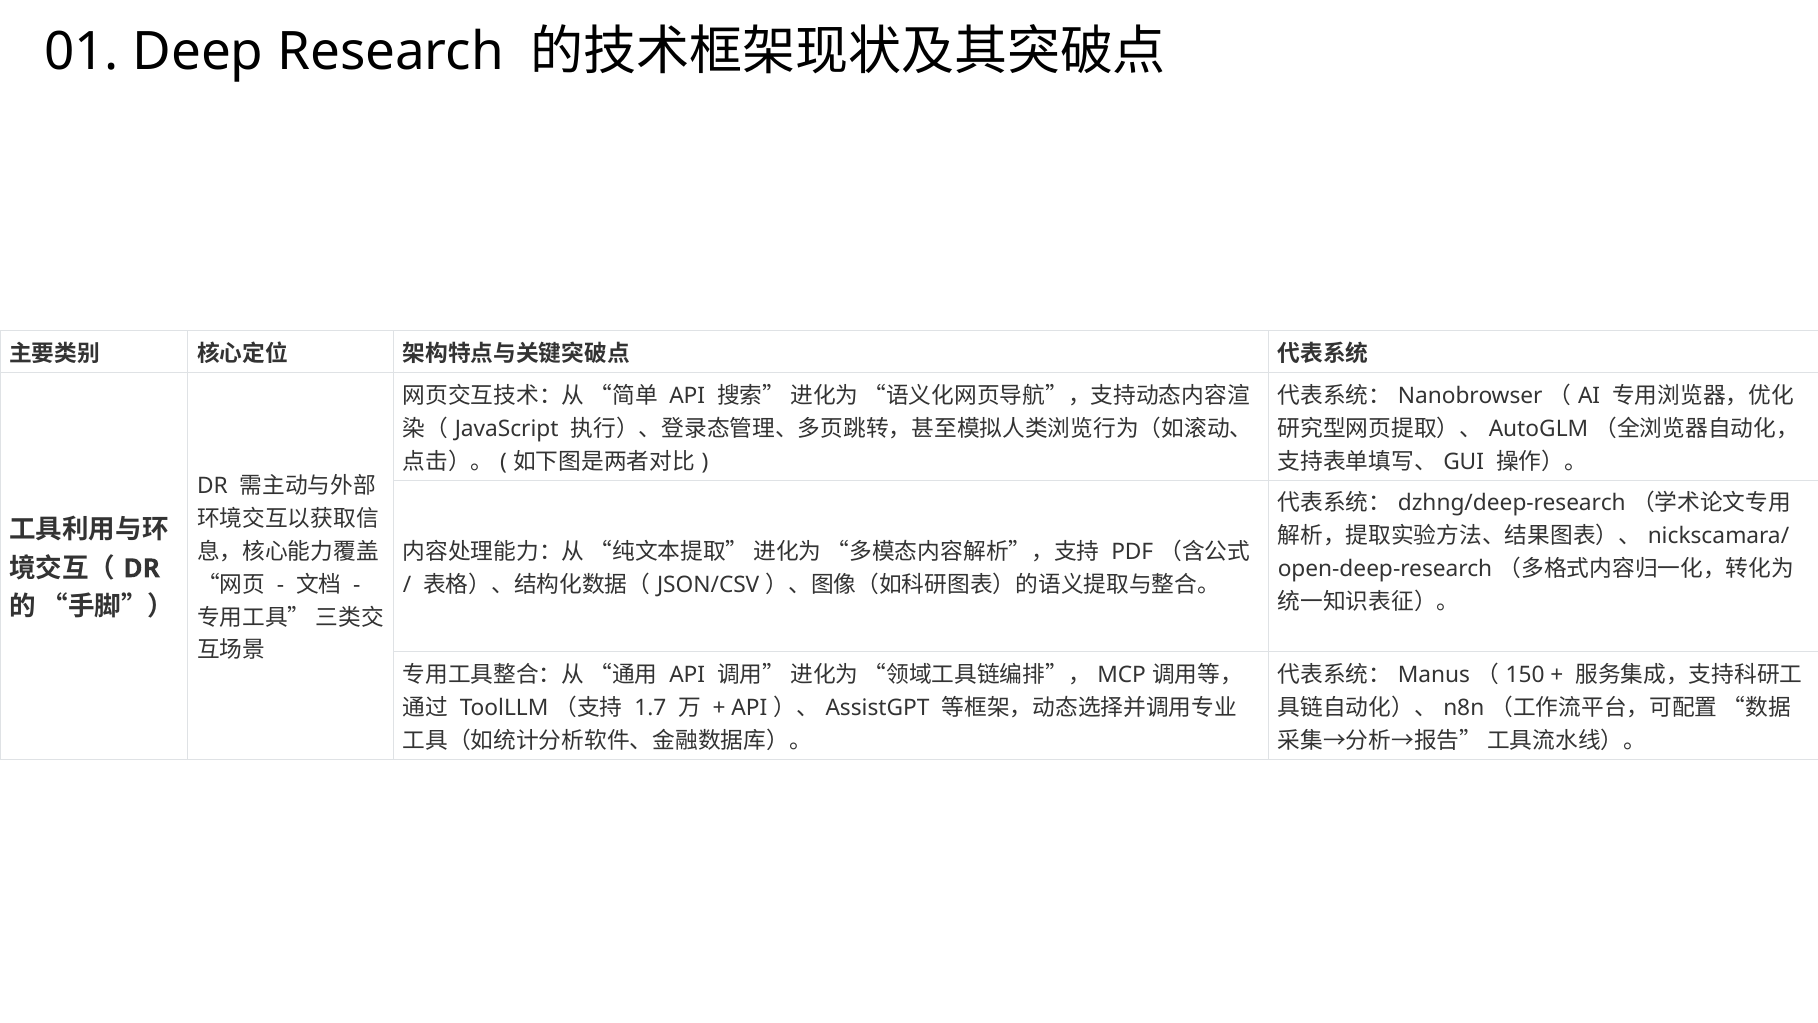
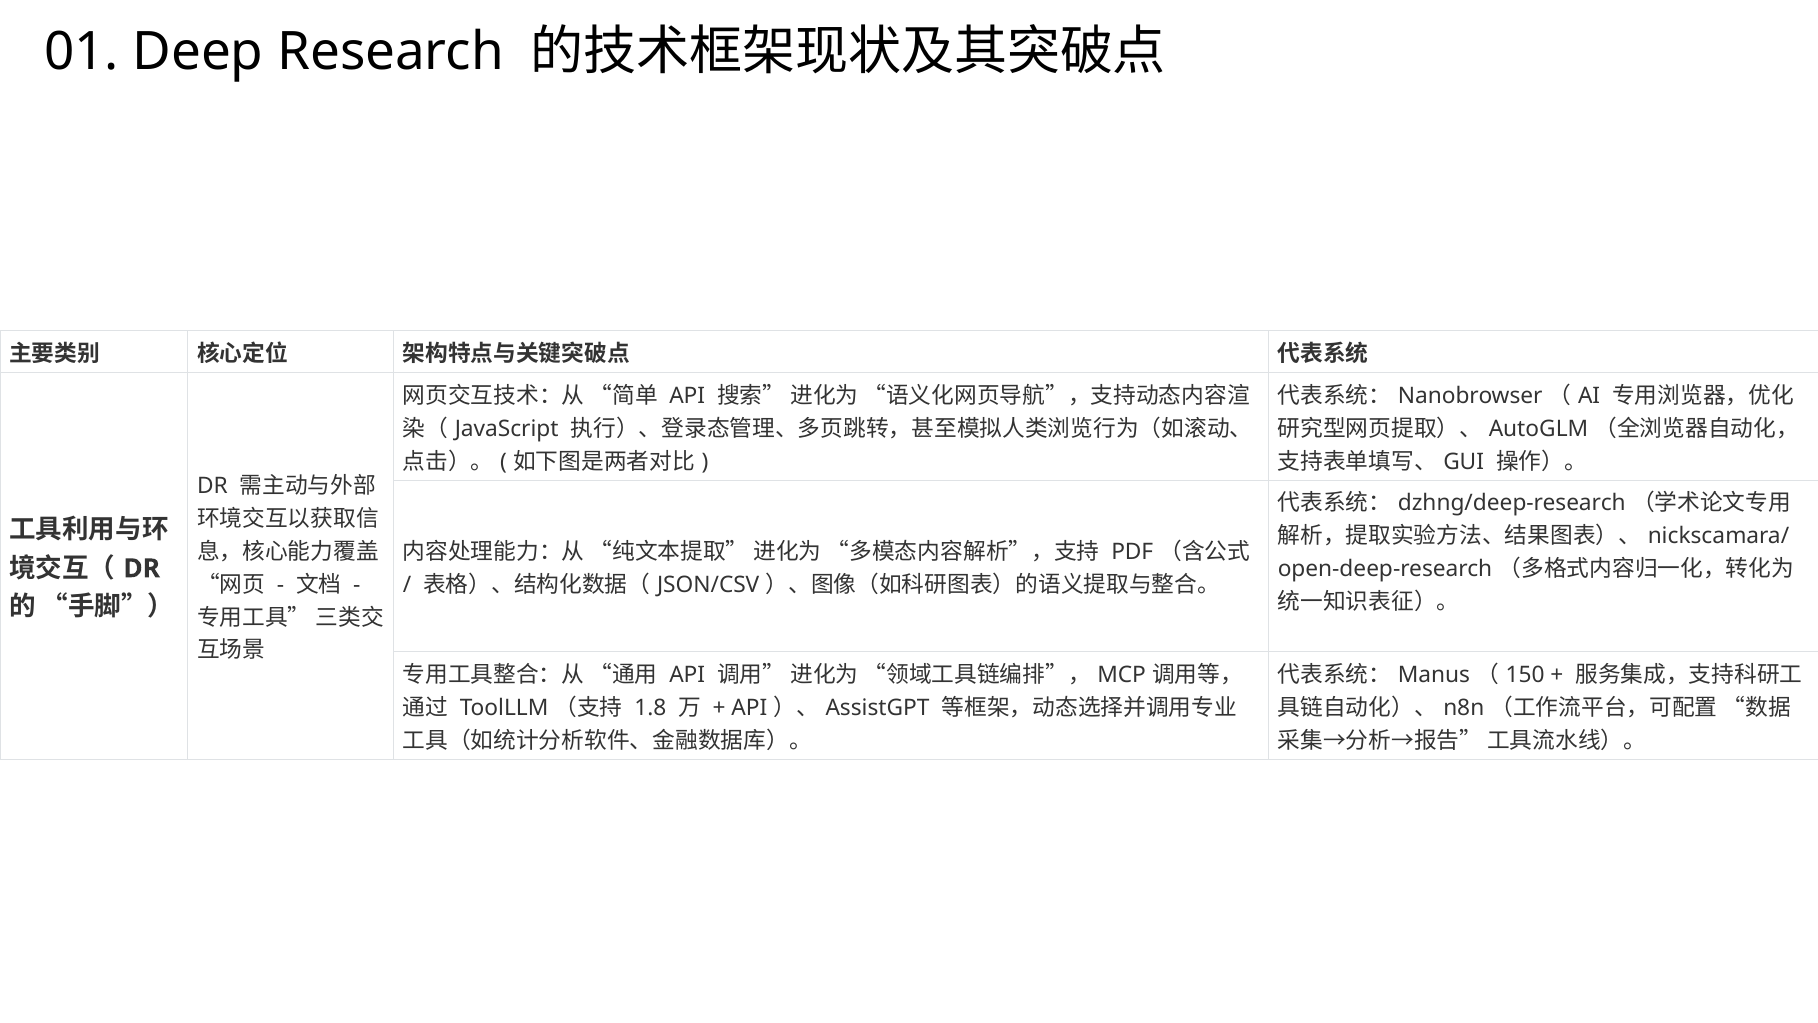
1.7: 1.7 -> 1.8
